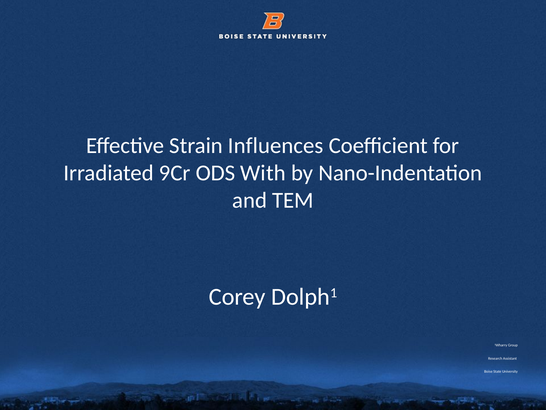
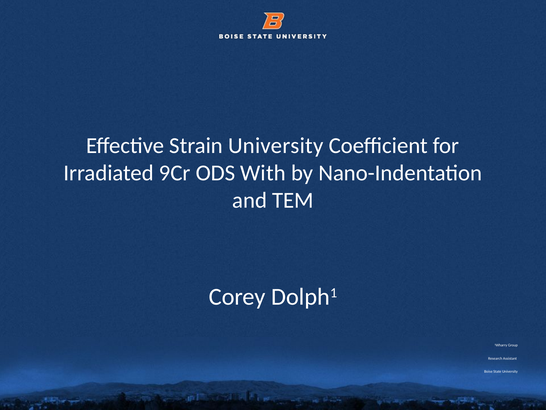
Strain Influences: Influences -> University
